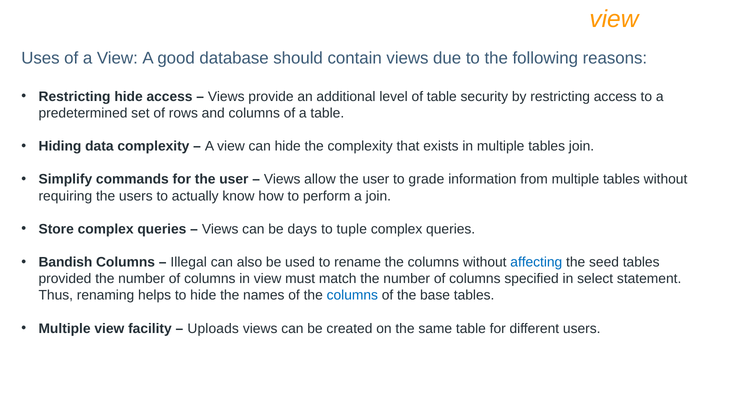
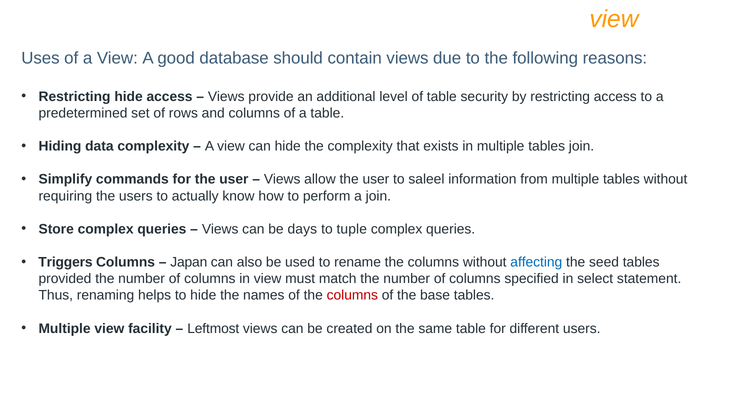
grade: grade -> saleel
Bandish: Bandish -> Triggers
Illegal: Illegal -> Japan
columns at (352, 295) colour: blue -> red
Uploads: Uploads -> Leftmost
